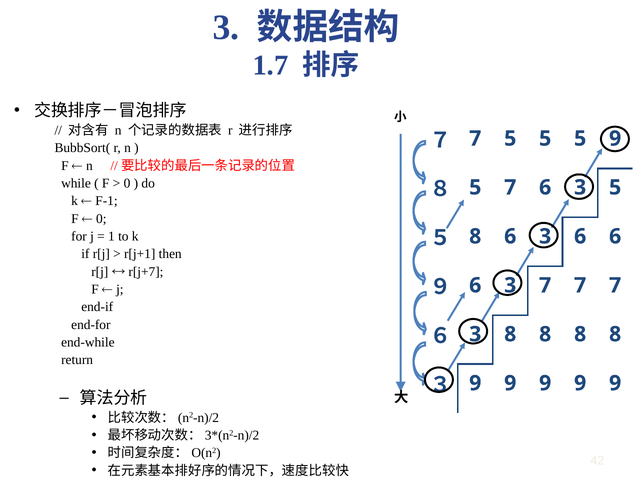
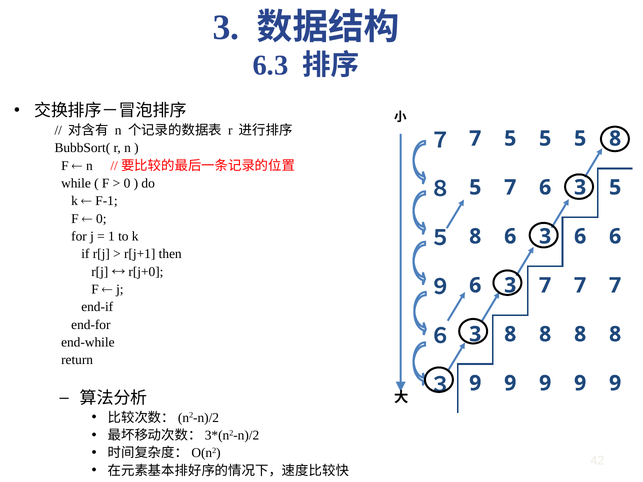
1.7: 1.7 -> 6.3
5 9: 9 -> 8
r[j+7: r[j+7 -> r[j+0
